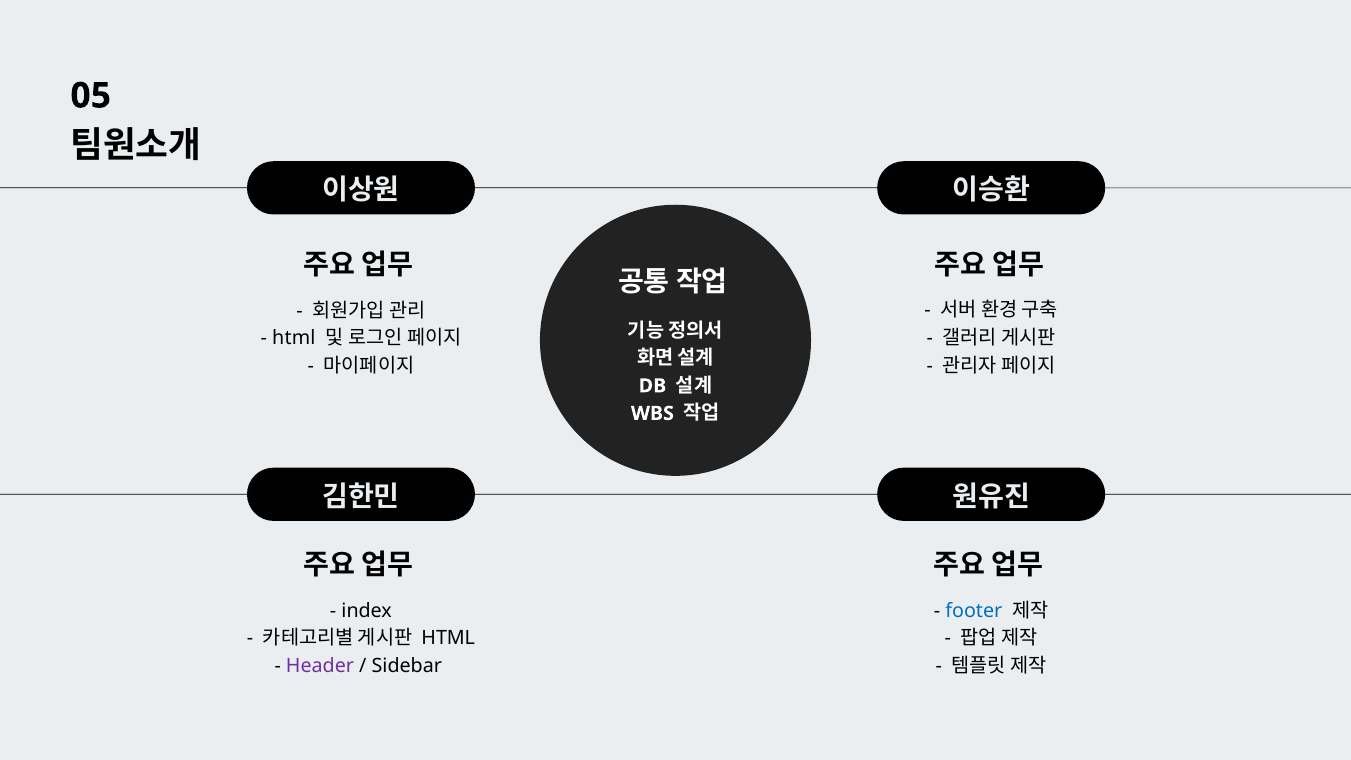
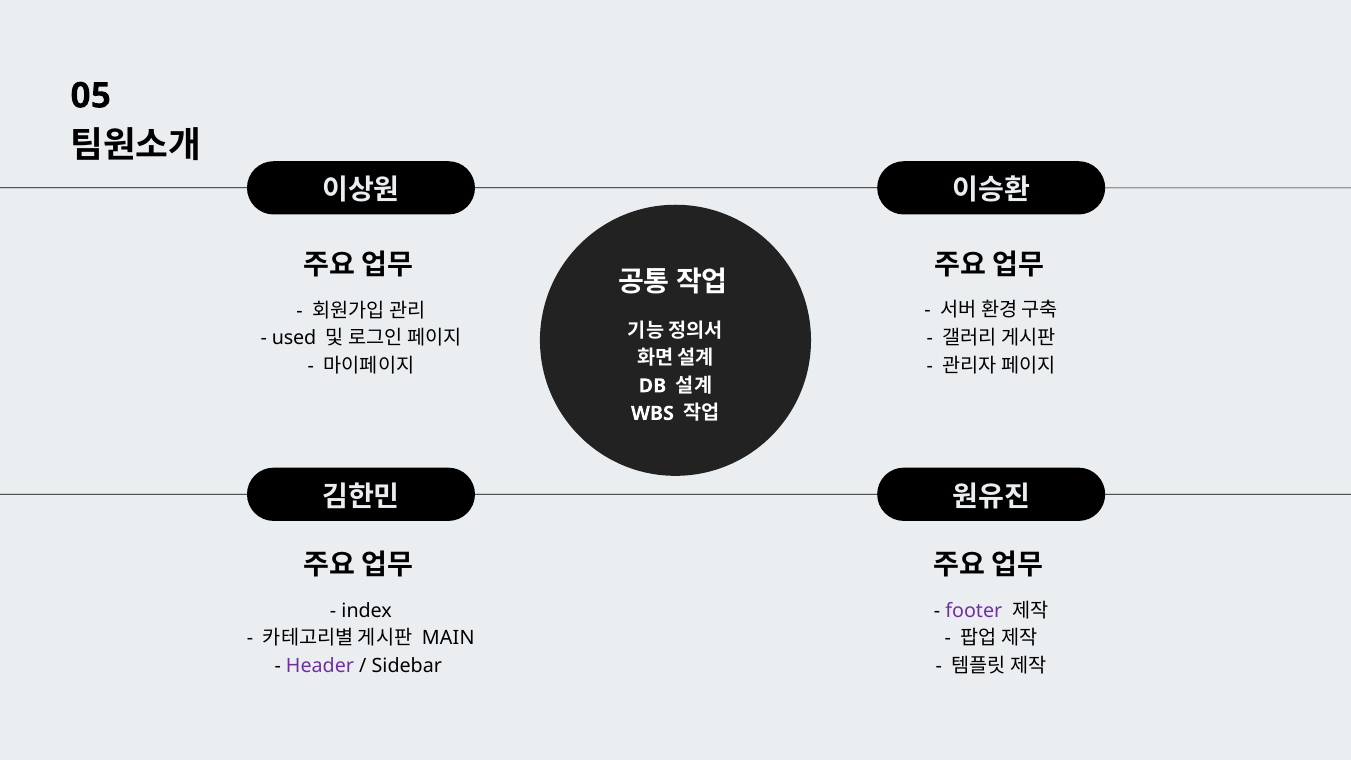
html at (294, 338): html -> used
footer colour: blue -> purple
HTML at (448, 638): HTML -> MAIN
